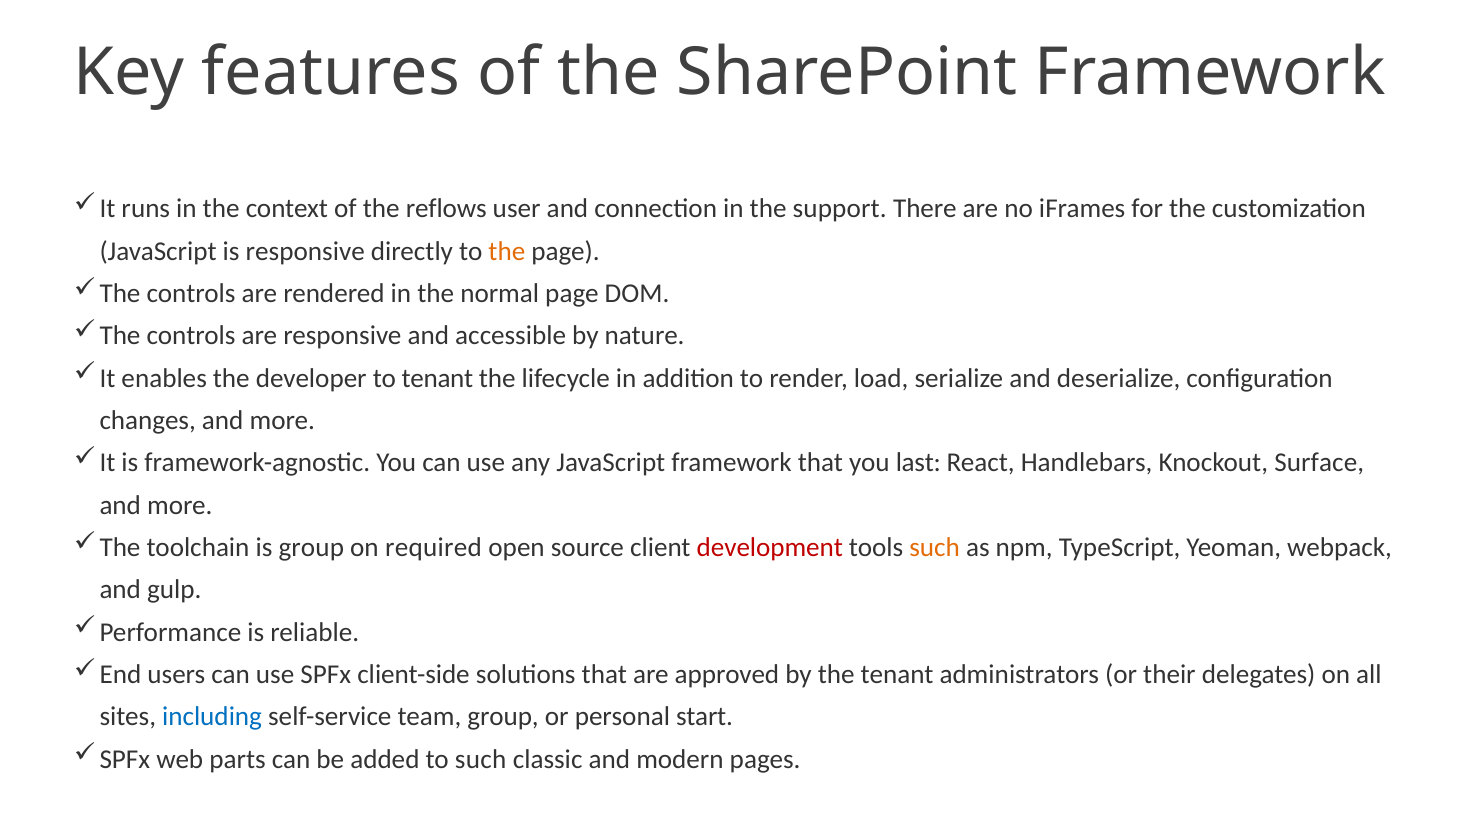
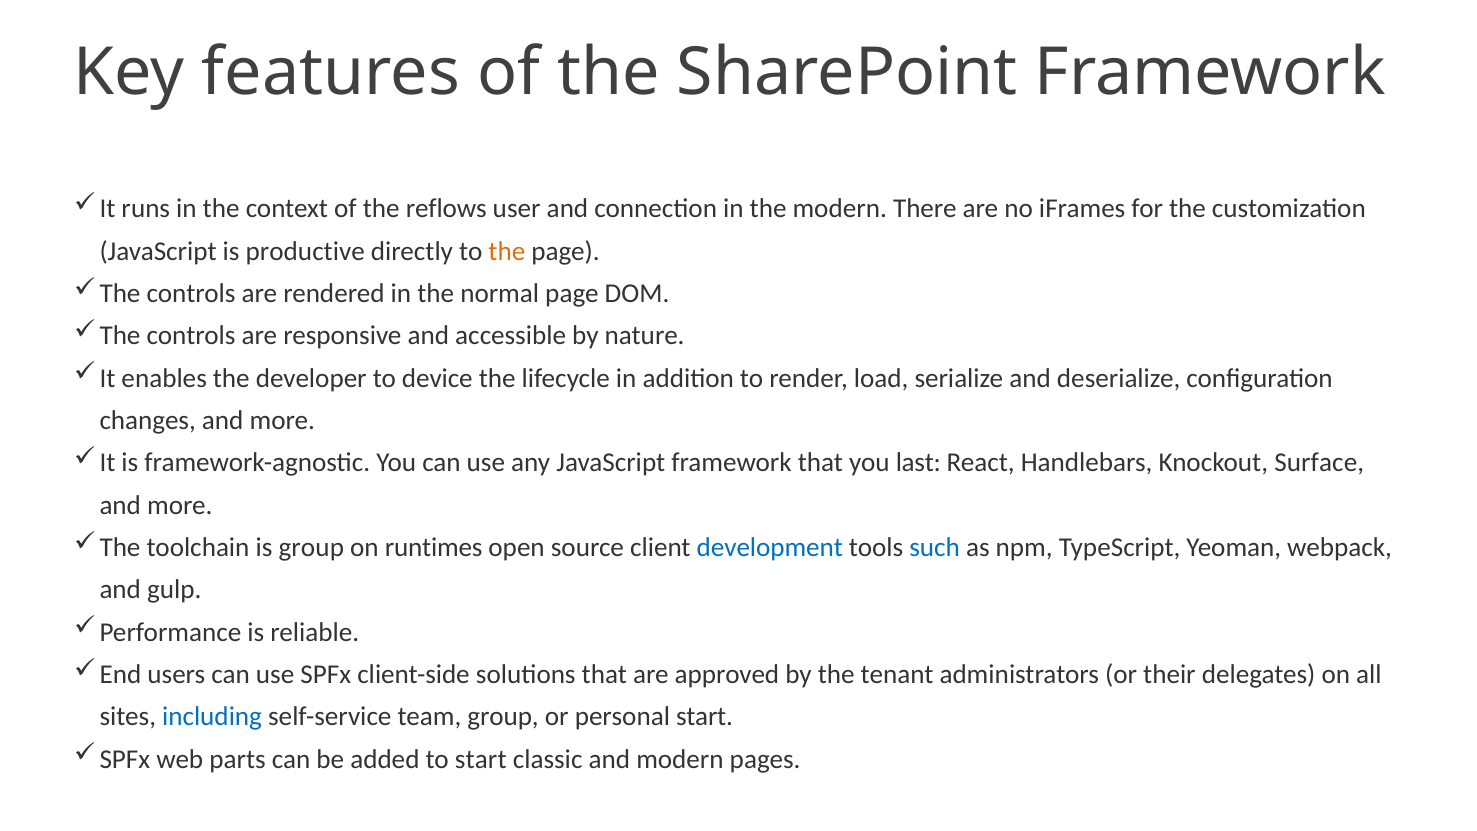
the support: support -> modern
is responsive: responsive -> productive
to tenant: tenant -> device
required: required -> runtimes
development colour: red -> blue
such at (935, 547) colour: orange -> blue
to such: such -> start
